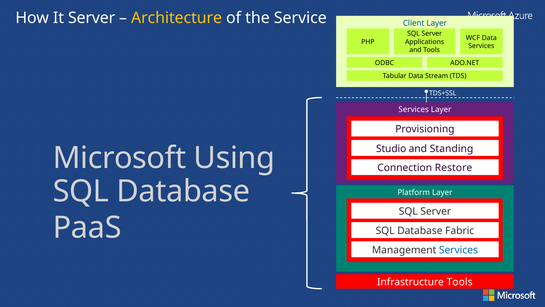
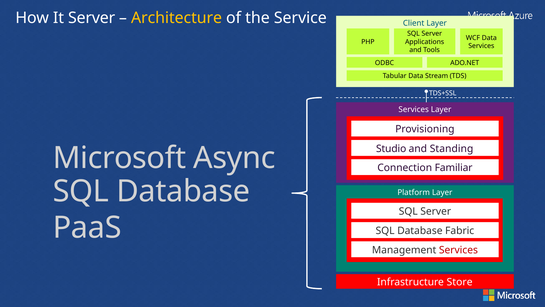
Using: Using -> Async
Restore: Restore -> Familiar
Services at (458, 250) colour: blue -> red
Infrastructure Tools: Tools -> Store
